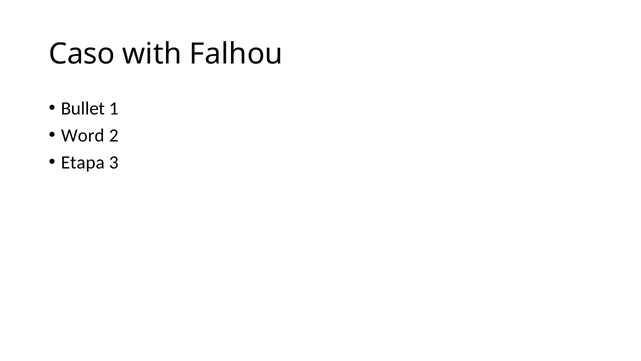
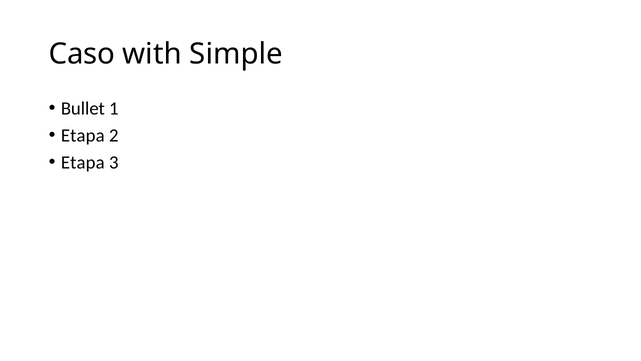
Falhou: Falhou -> Simple
Word at (83, 135): Word -> Etapa
